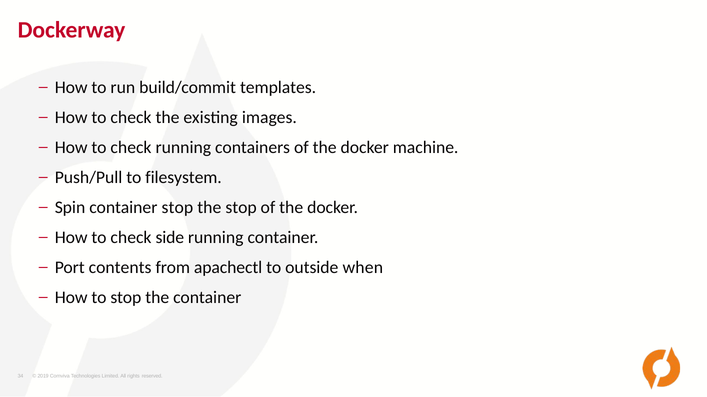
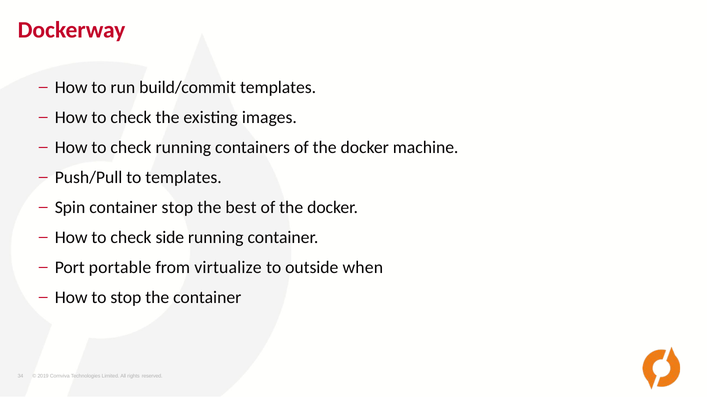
to filesystem: filesystem -> templates
the stop: stop -> best
contents: contents -> portable
apachectl: apachectl -> virtualize
